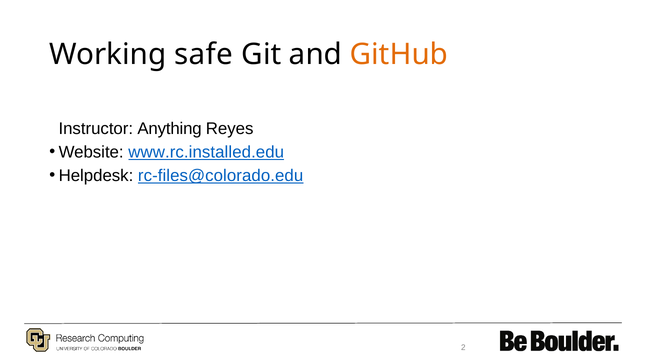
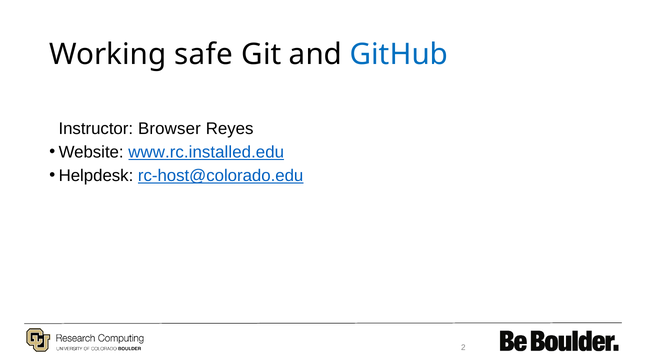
GitHub colour: orange -> blue
Anything: Anything -> Browser
rc-files@colorado.edu: rc-files@colorado.edu -> rc-host@colorado.edu
